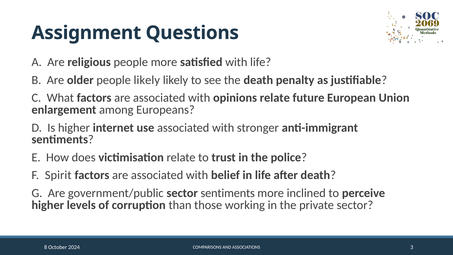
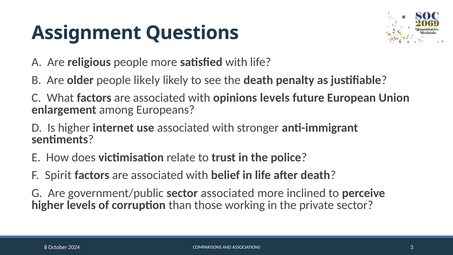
opinions relate: relate -> levels
sector sentiments: sentiments -> associated
